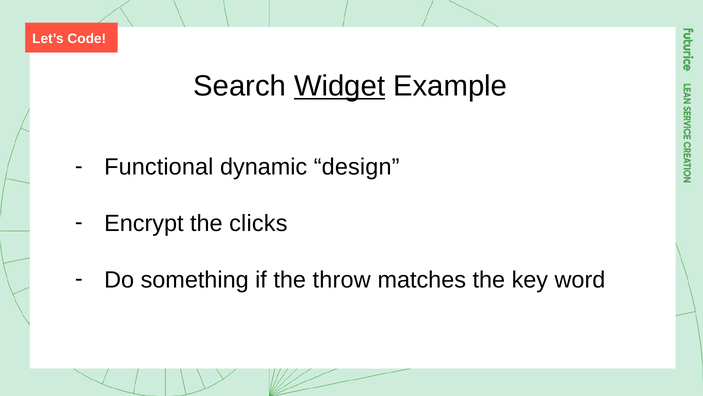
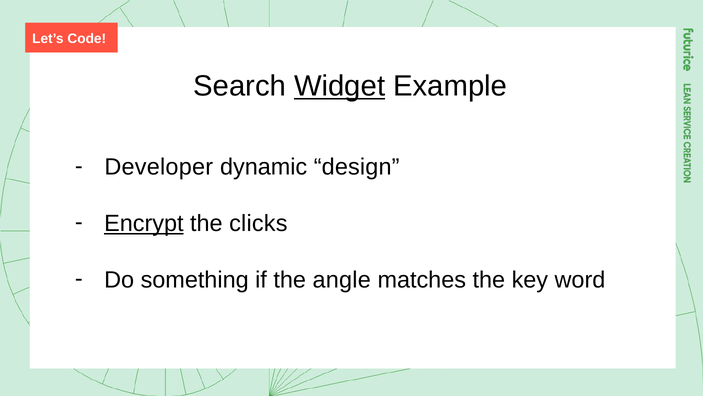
Functional: Functional -> Developer
Encrypt underline: none -> present
throw: throw -> angle
